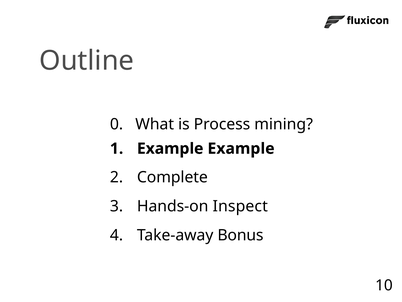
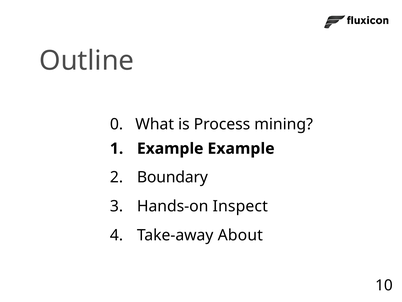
Complete: Complete -> Boundary
Bonus: Bonus -> About
